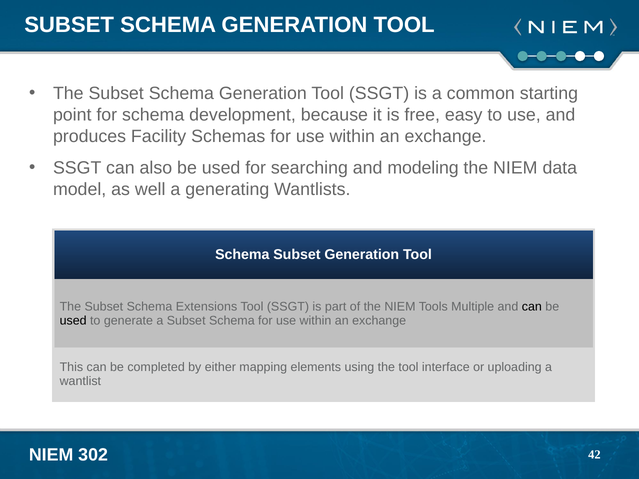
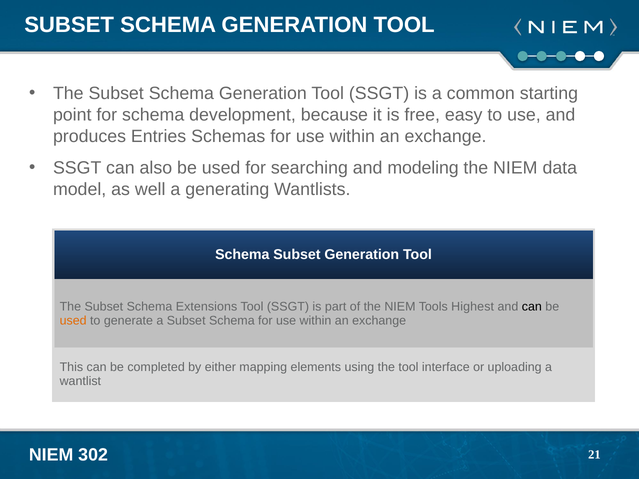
Facility: Facility -> Entries
Multiple: Multiple -> Highest
used at (73, 321) colour: black -> orange
42: 42 -> 21
